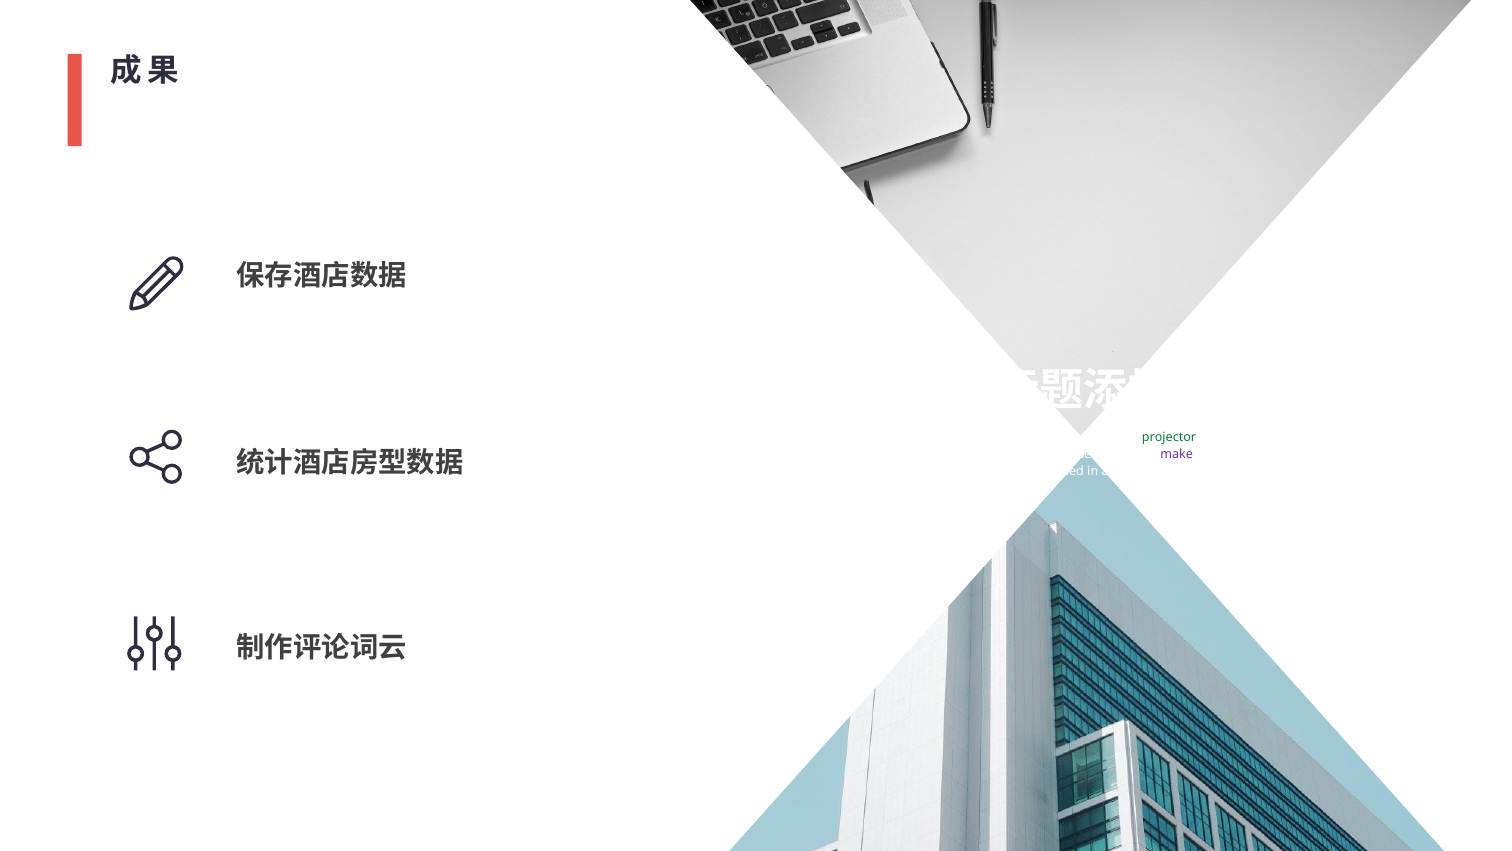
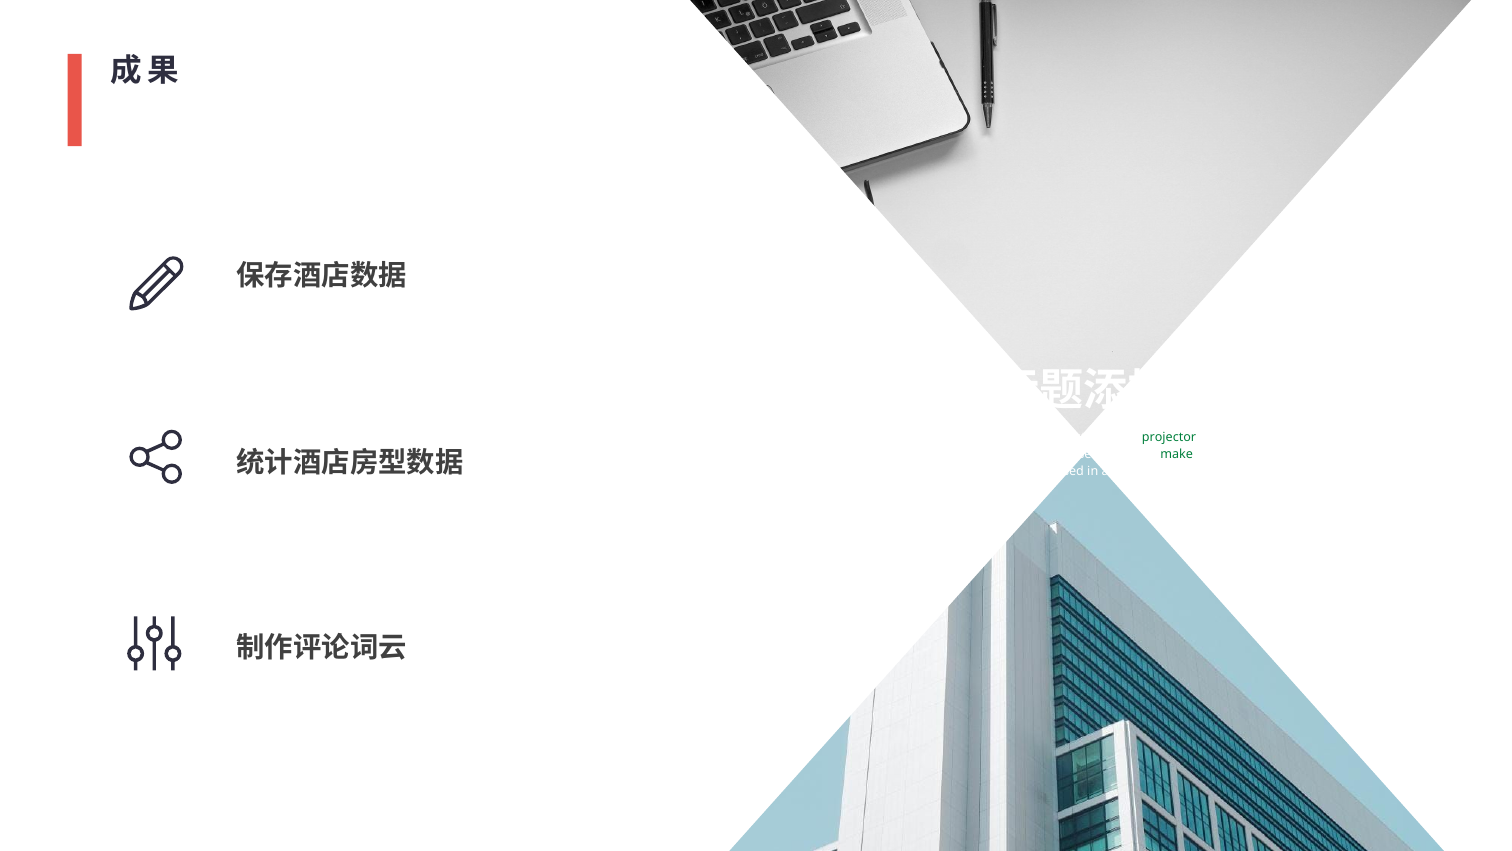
make colour: purple -> green
